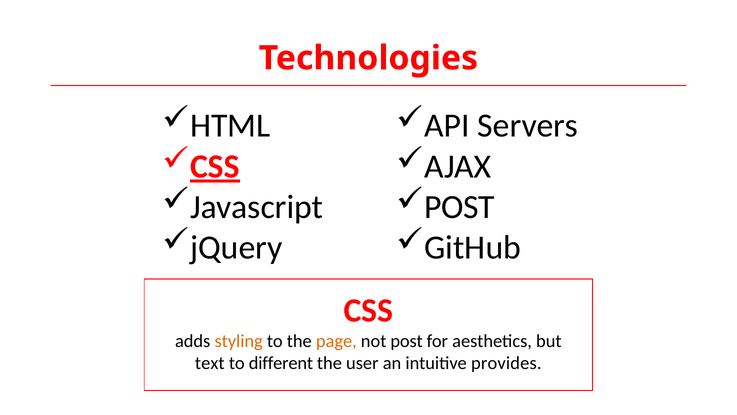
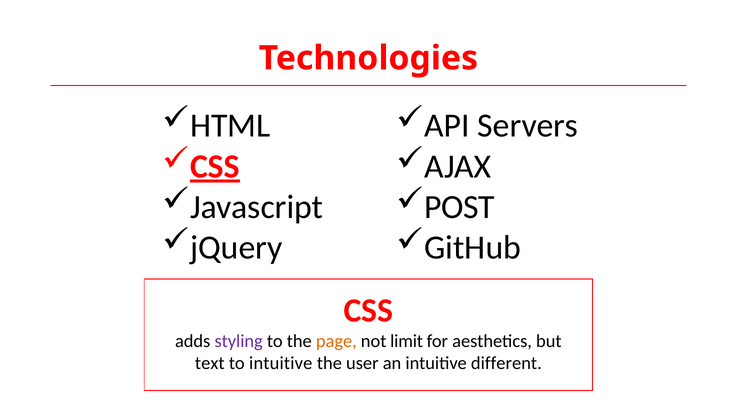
styling colour: orange -> purple
not post: post -> limit
to different: different -> intuitive
provides: provides -> different
